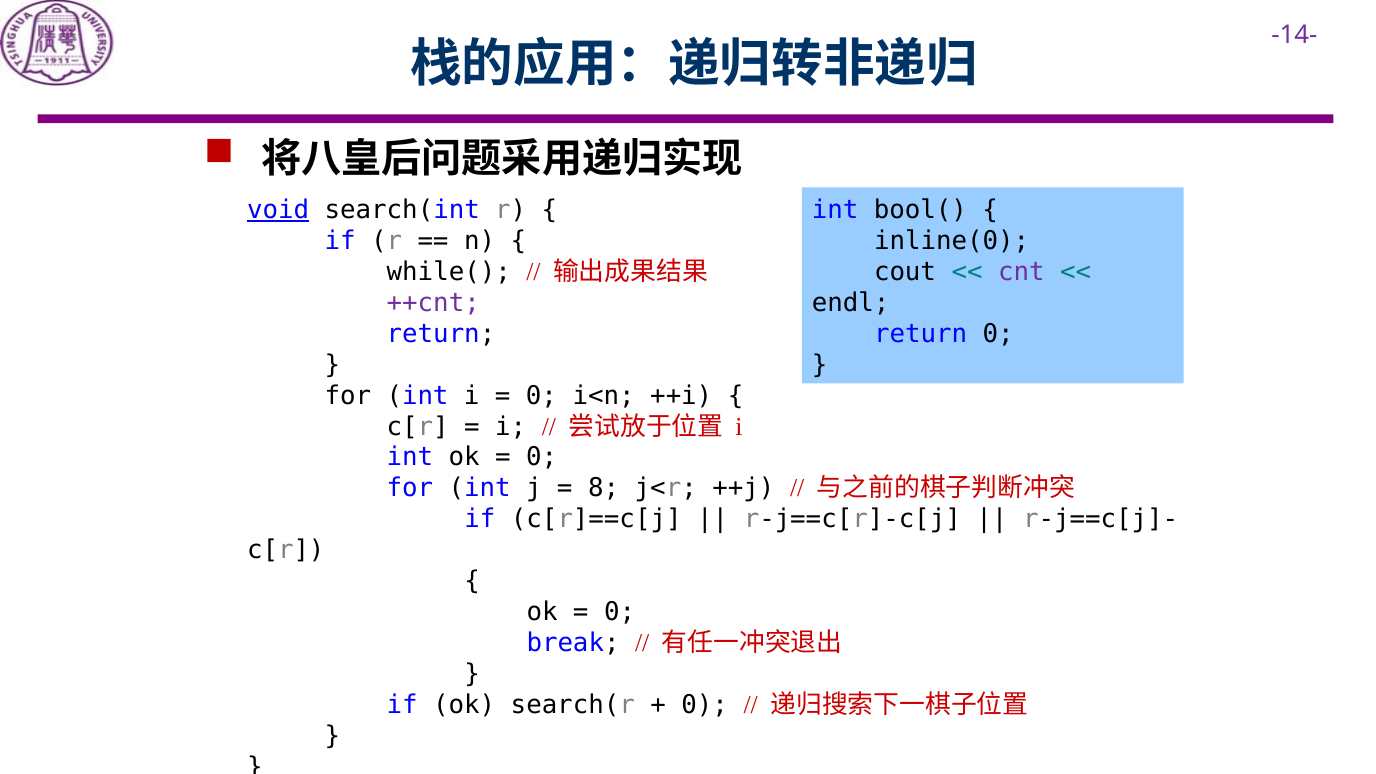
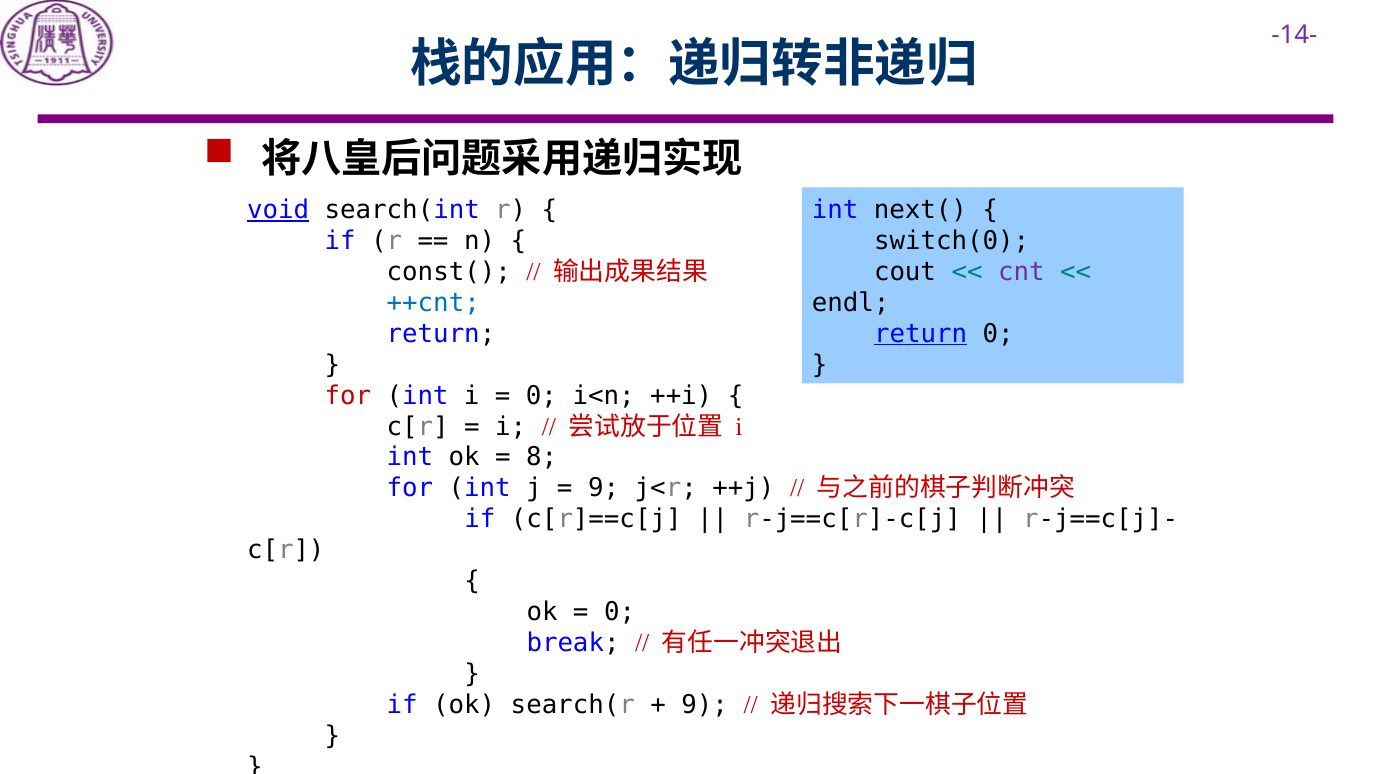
bool(: bool( -> next(
inline(0: inline(0 -> switch(0
while(: while( -> const(
++cnt colour: purple -> blue
return at (921, 334) underline: none -> present
for at (348, 396) colour: black -> red
0 at (542, 457): 0 -> 8
8 at (604, 488): 8 -> 9
0 at (705, 705): 0 -> 9
